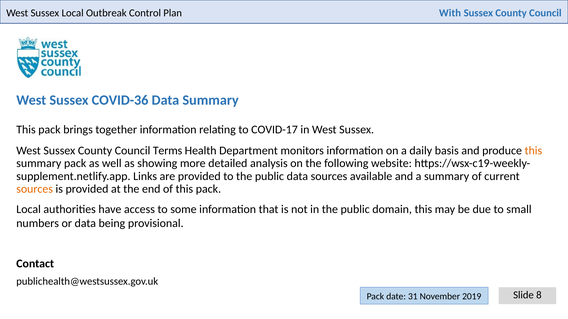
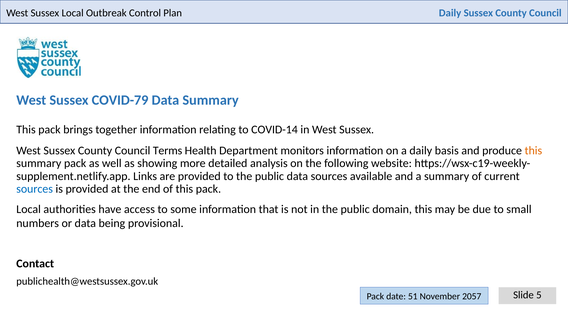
With at (450, 13): With -> Daily
COVID-36: COVID-36 -> COVID-79
COVID-17: COVID-17 -> COVID-14
sources at (35, 189) colour: orange -> blue
8: 8 -> 5
31: 31 -> 51
2019: 2019 -> 2057
